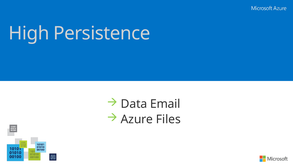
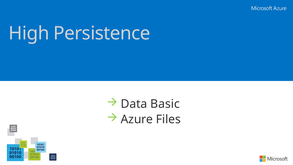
Email: Email -> Basic
